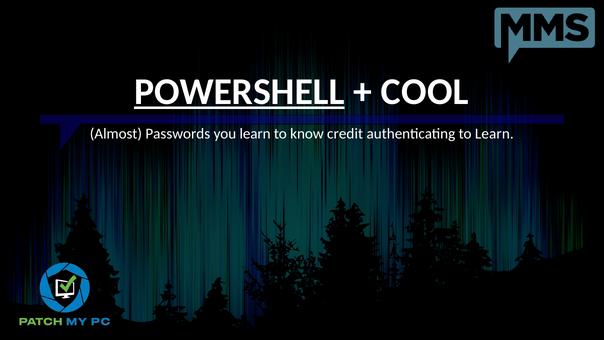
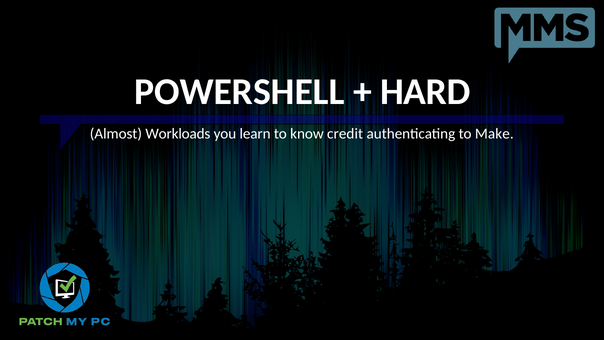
POWERSHELL underline: present -> none
COOL: COOL -> HARD
Passwords: Passwords -> Workloads
to Learn: Learn -> Make
